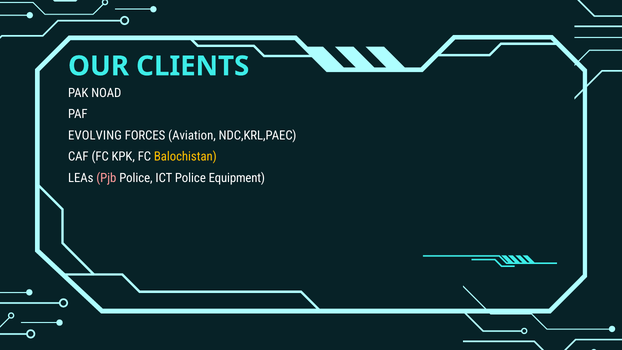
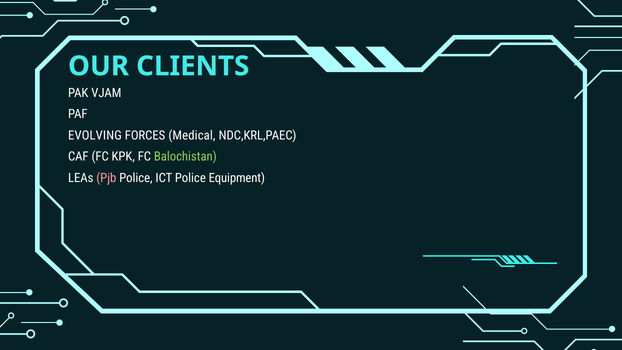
NOAD: NOAD -> VJAM
Aviation: Aviation -> Medical
Balochistan colour: yellow -> light green
